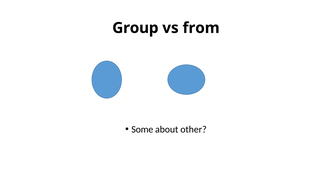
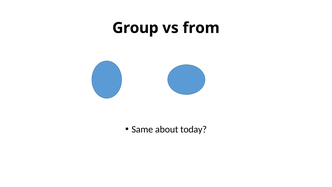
Some: Some -> Same
other: other -> today
